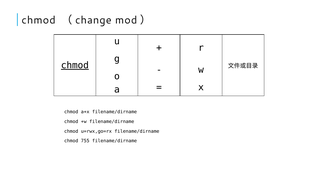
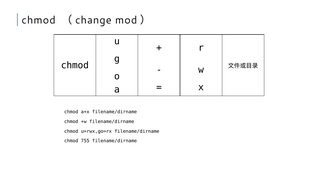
chmod at (75, 65) underline: present -> none
